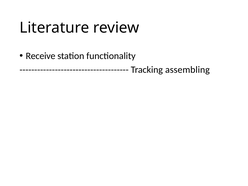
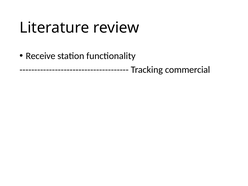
assembling: assembling -> commercial
